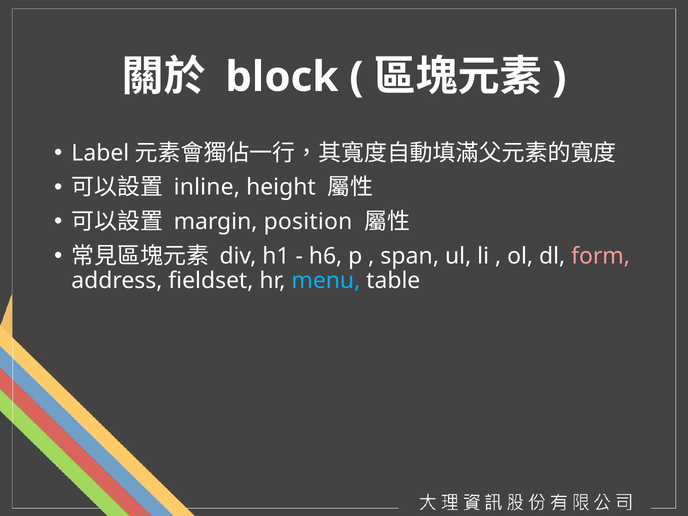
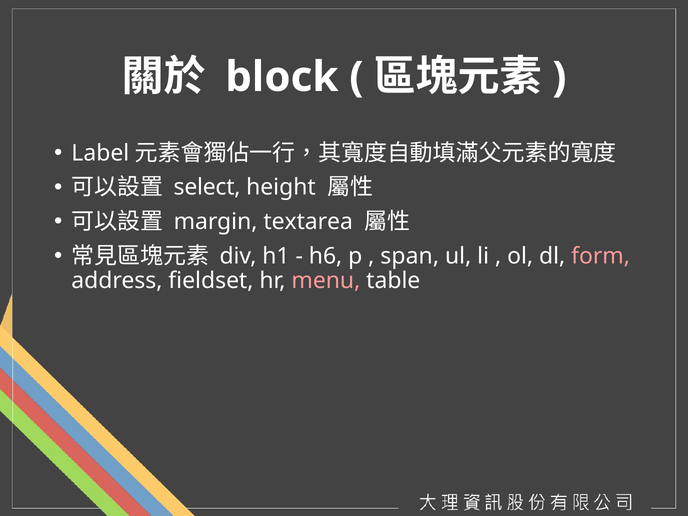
inline: inline -> select
position: position -> textarea
menu colour: light blue -> pink
